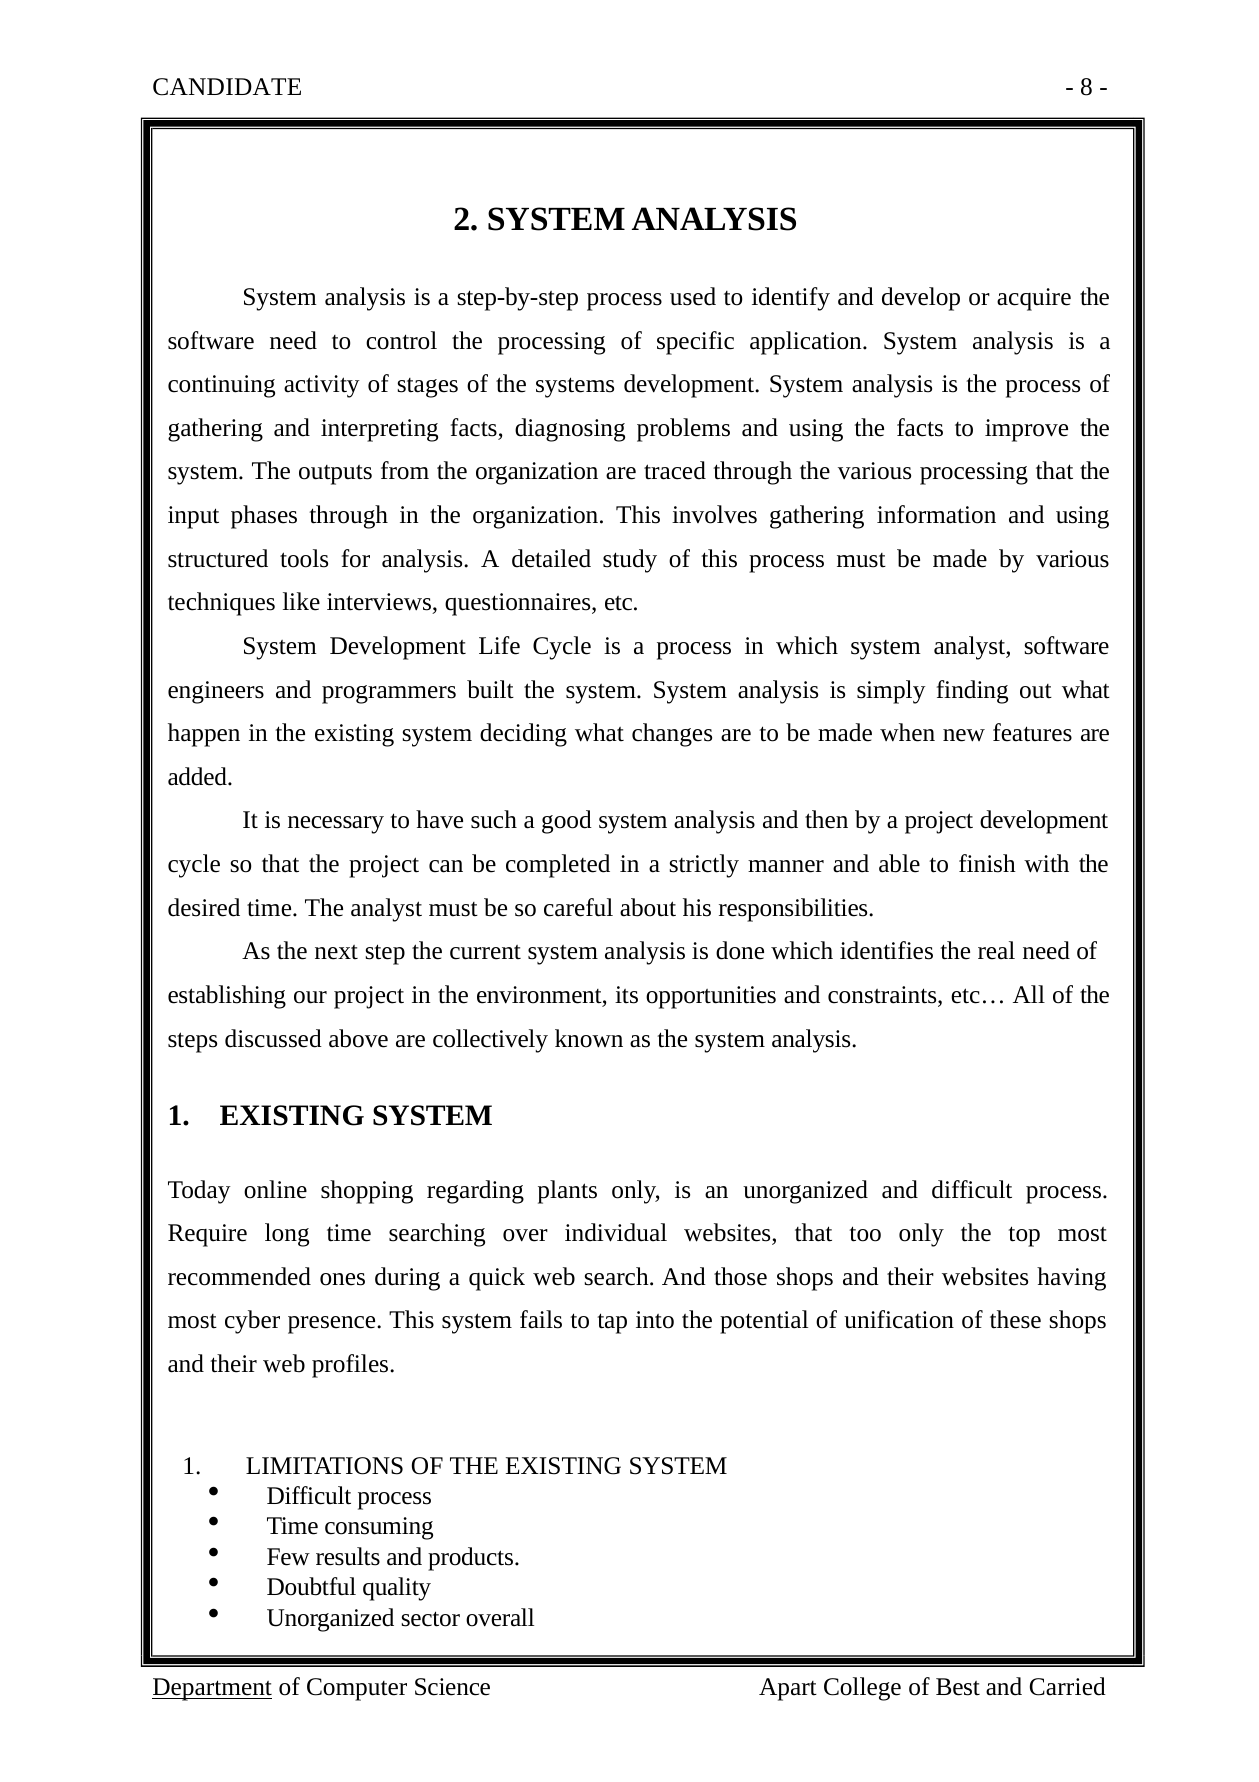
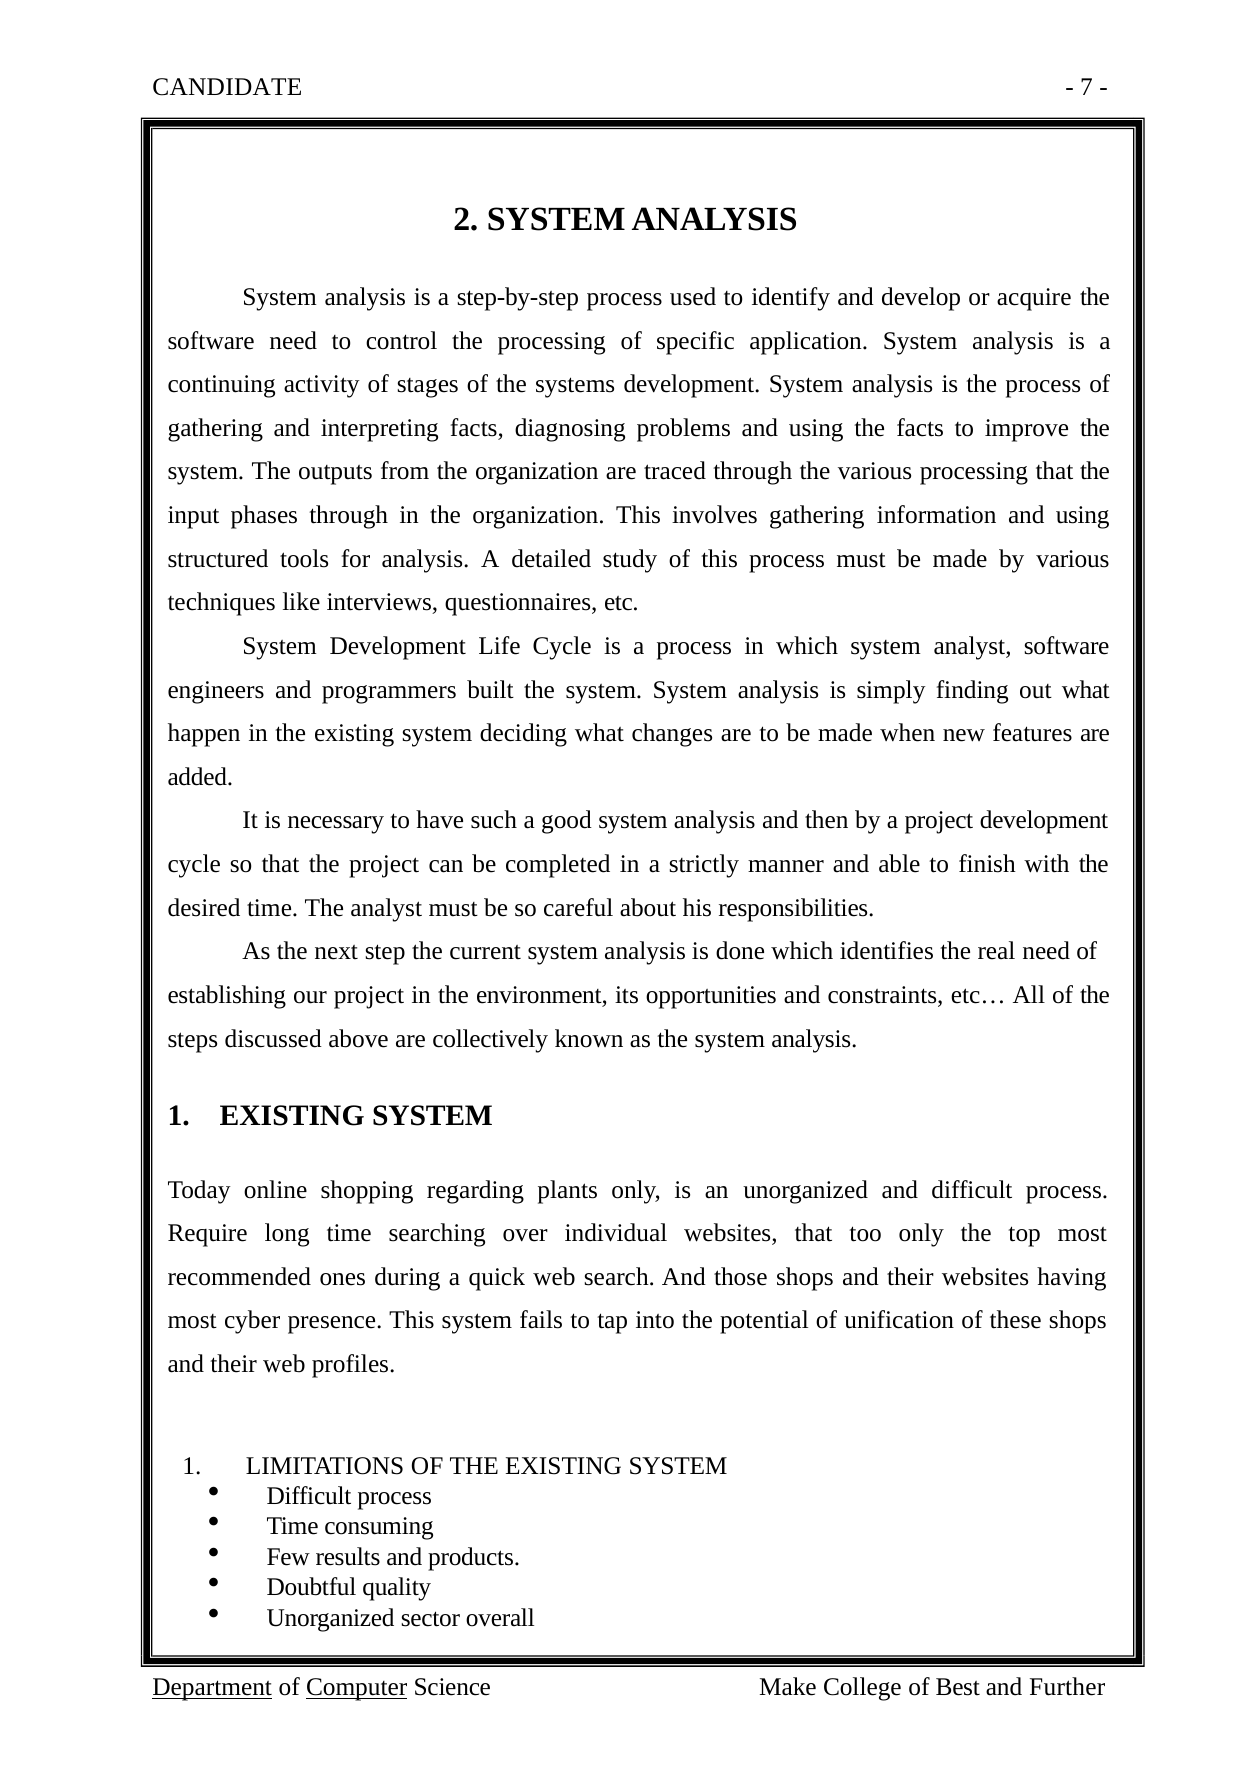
8: 8 -> 7
Computer underline: none -> present
Apart: Apart -> Make
Carried: Carried -> Further
